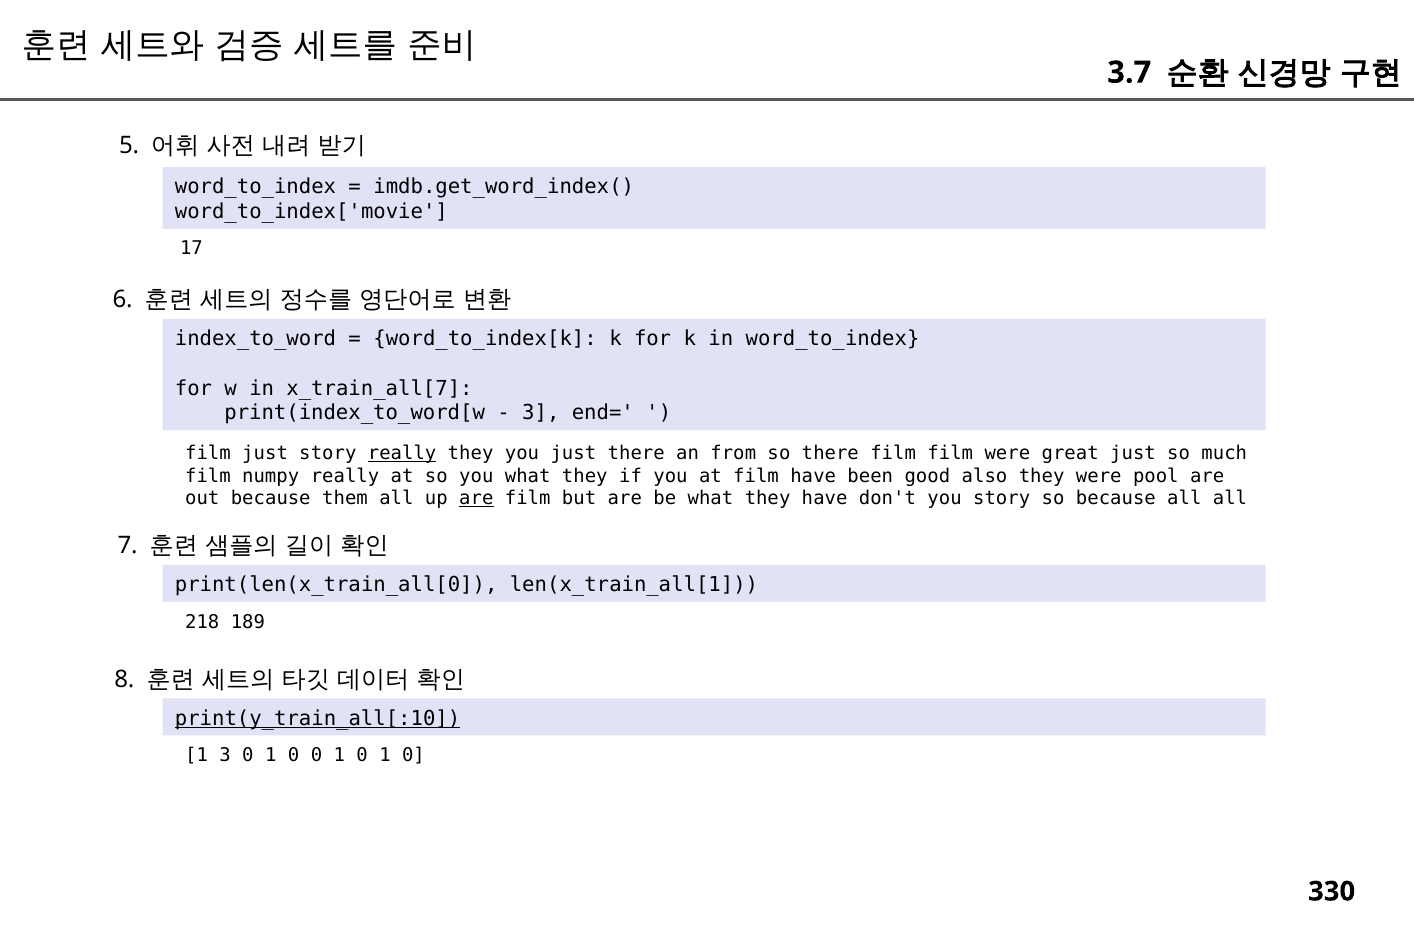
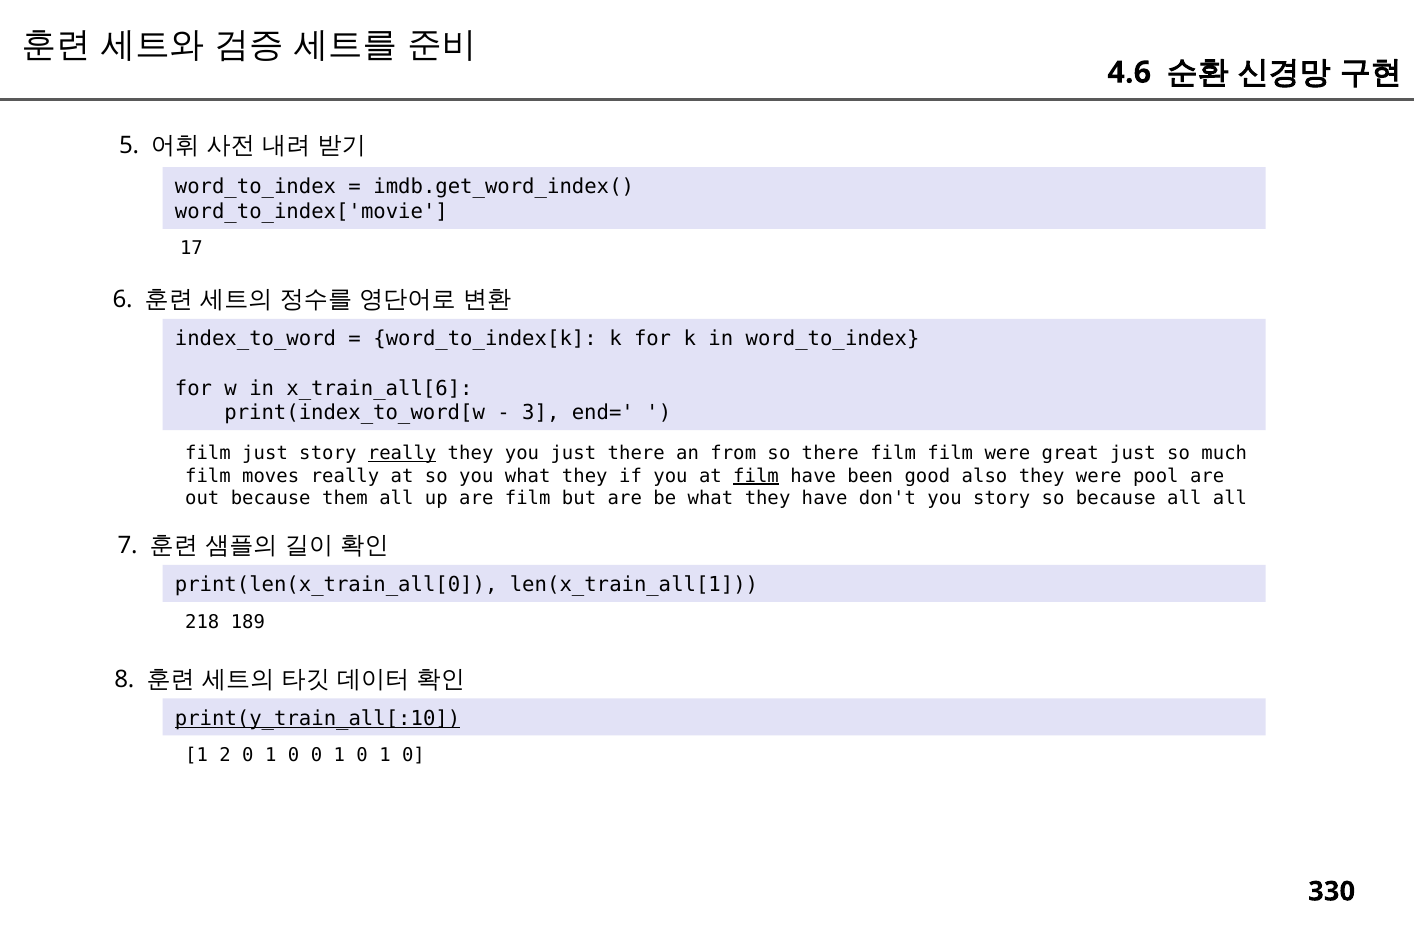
3.7: 3.7 -> 4.6
x_train_all[7: x_train_all[7 -> x_train_all[6
numpy: numpy -> moves
film at (756, 476) underline: none -> present
are at (476, 498) underline: present -> none
1 3: 3 -> 2
